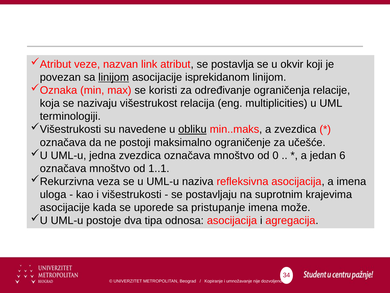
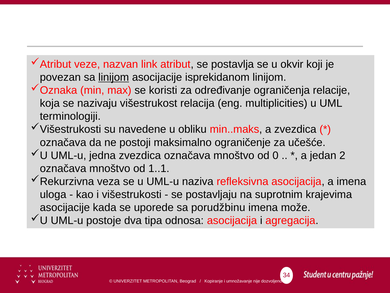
obliku underline: present -> none
6: 6 -> 2
pristupanje: pristupanje -> porudžbinu
